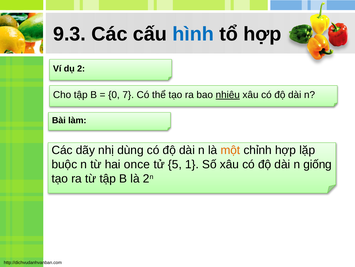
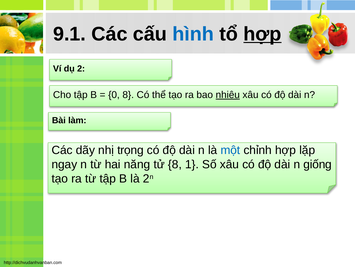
9.3: 9.3 -> 9.1
hợp at (262, 34) underline: none -> present
0 7: 7 -> 8
dùng: dùng -> trọng
một colour: orange -> blue
buộc: buộc -> ngay
once: once -> năng
tử 5: 5 -> 8
